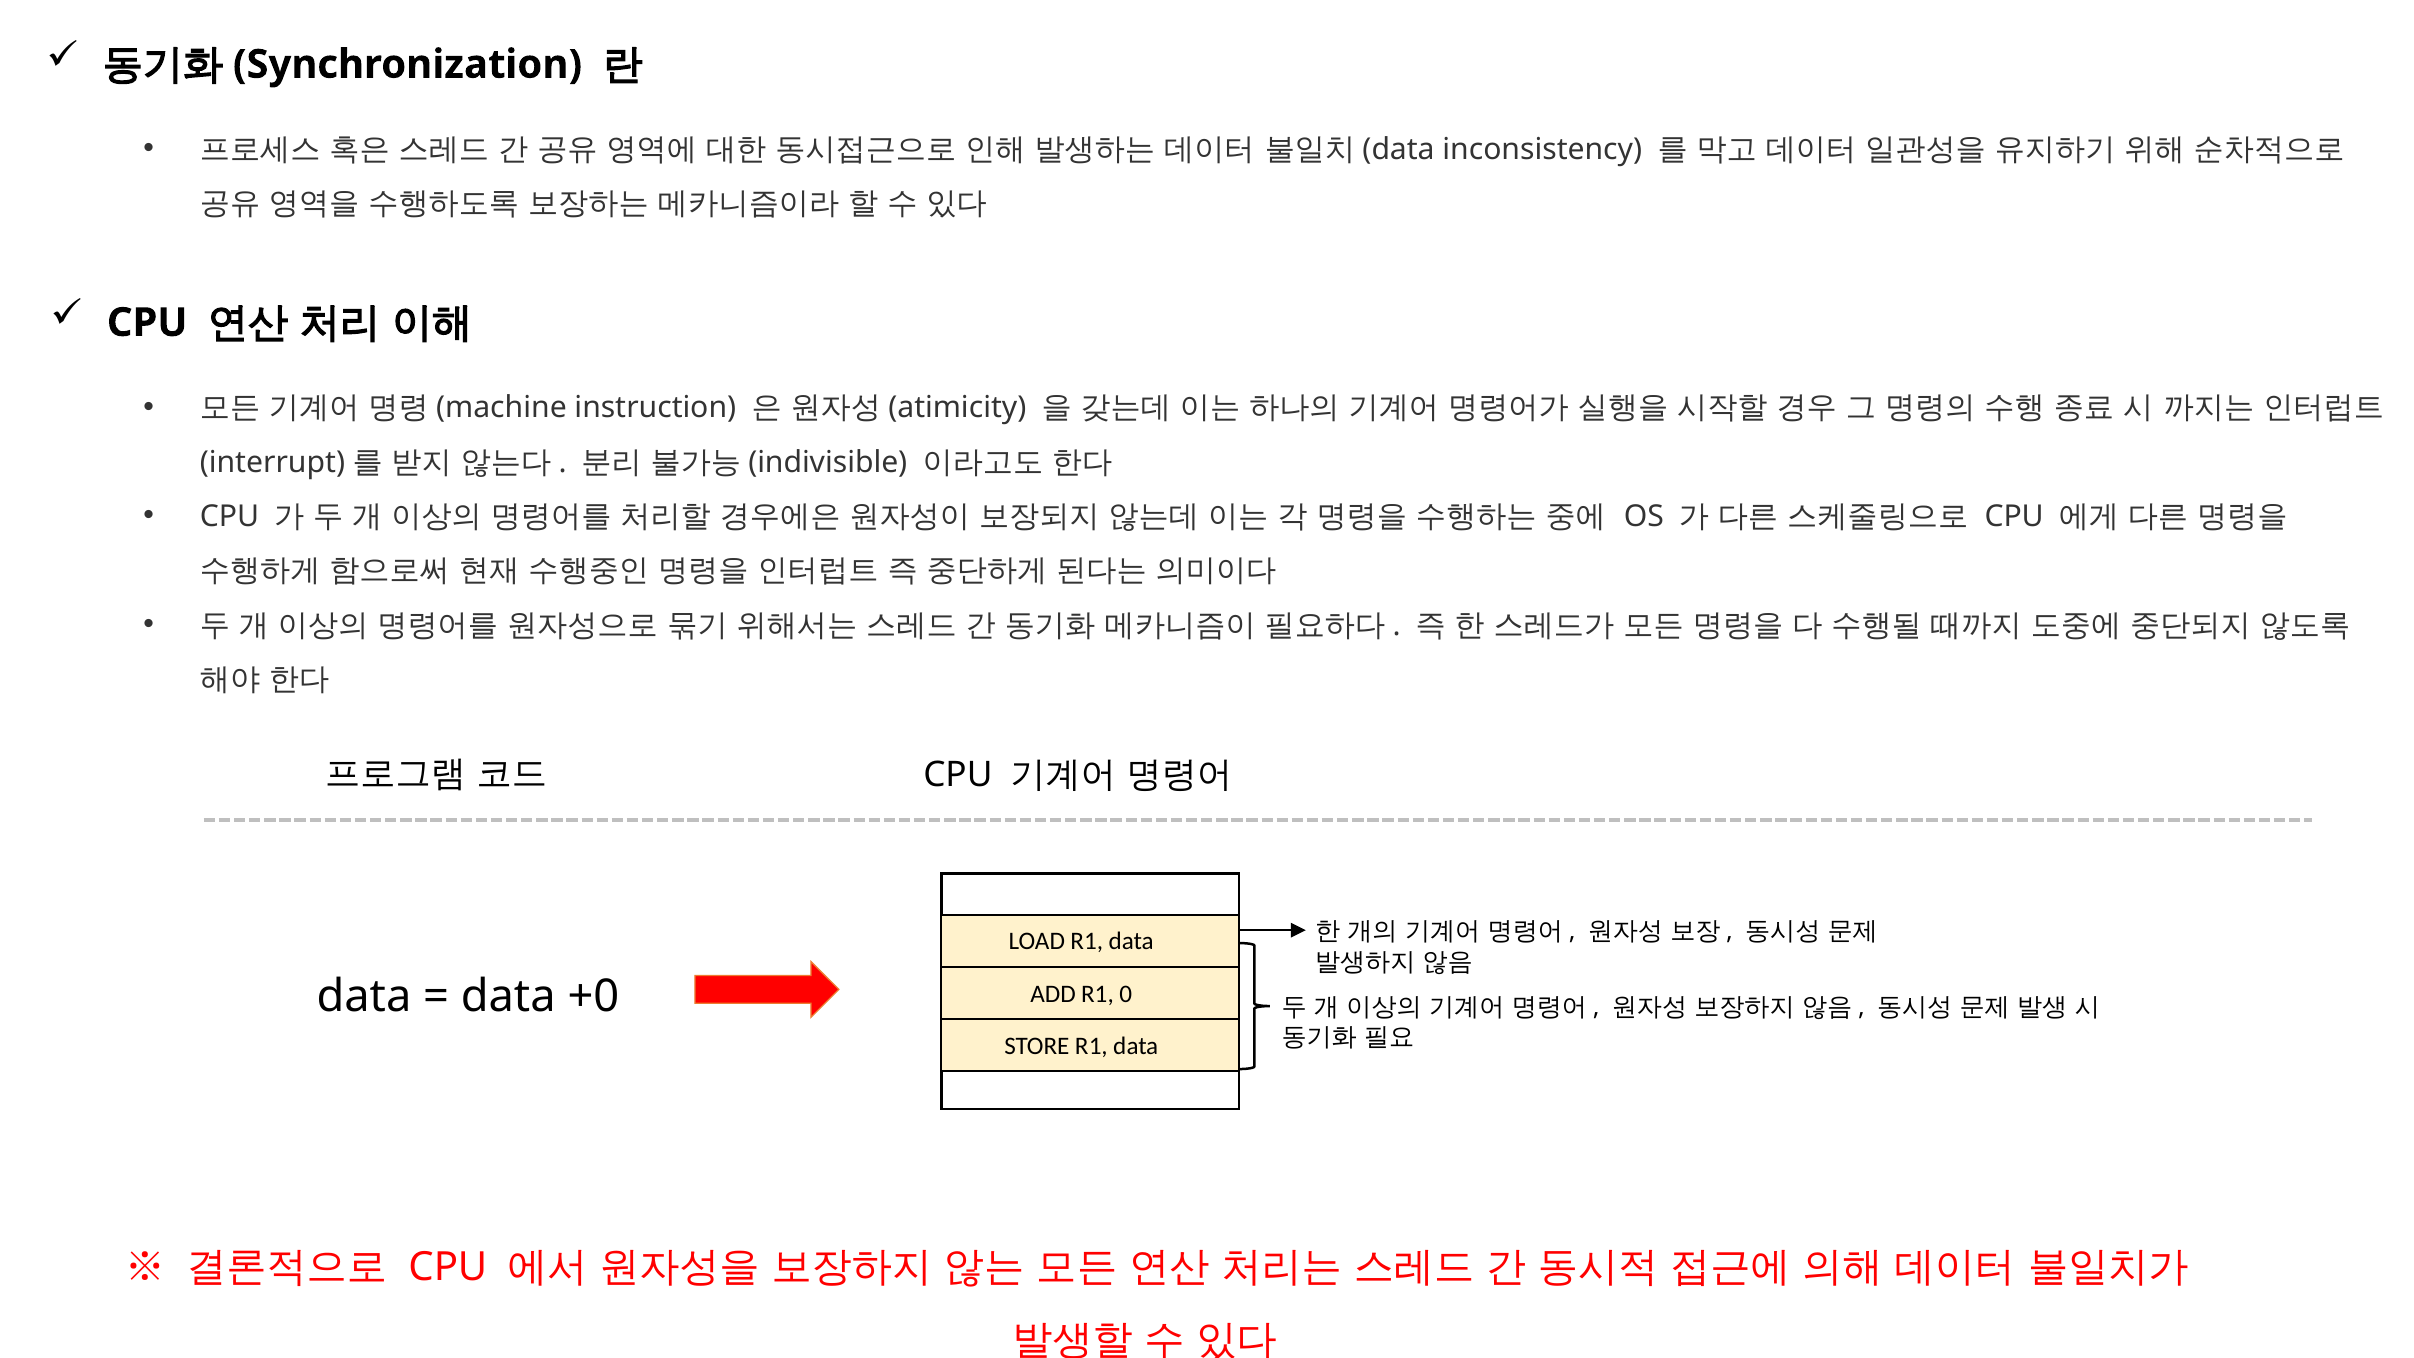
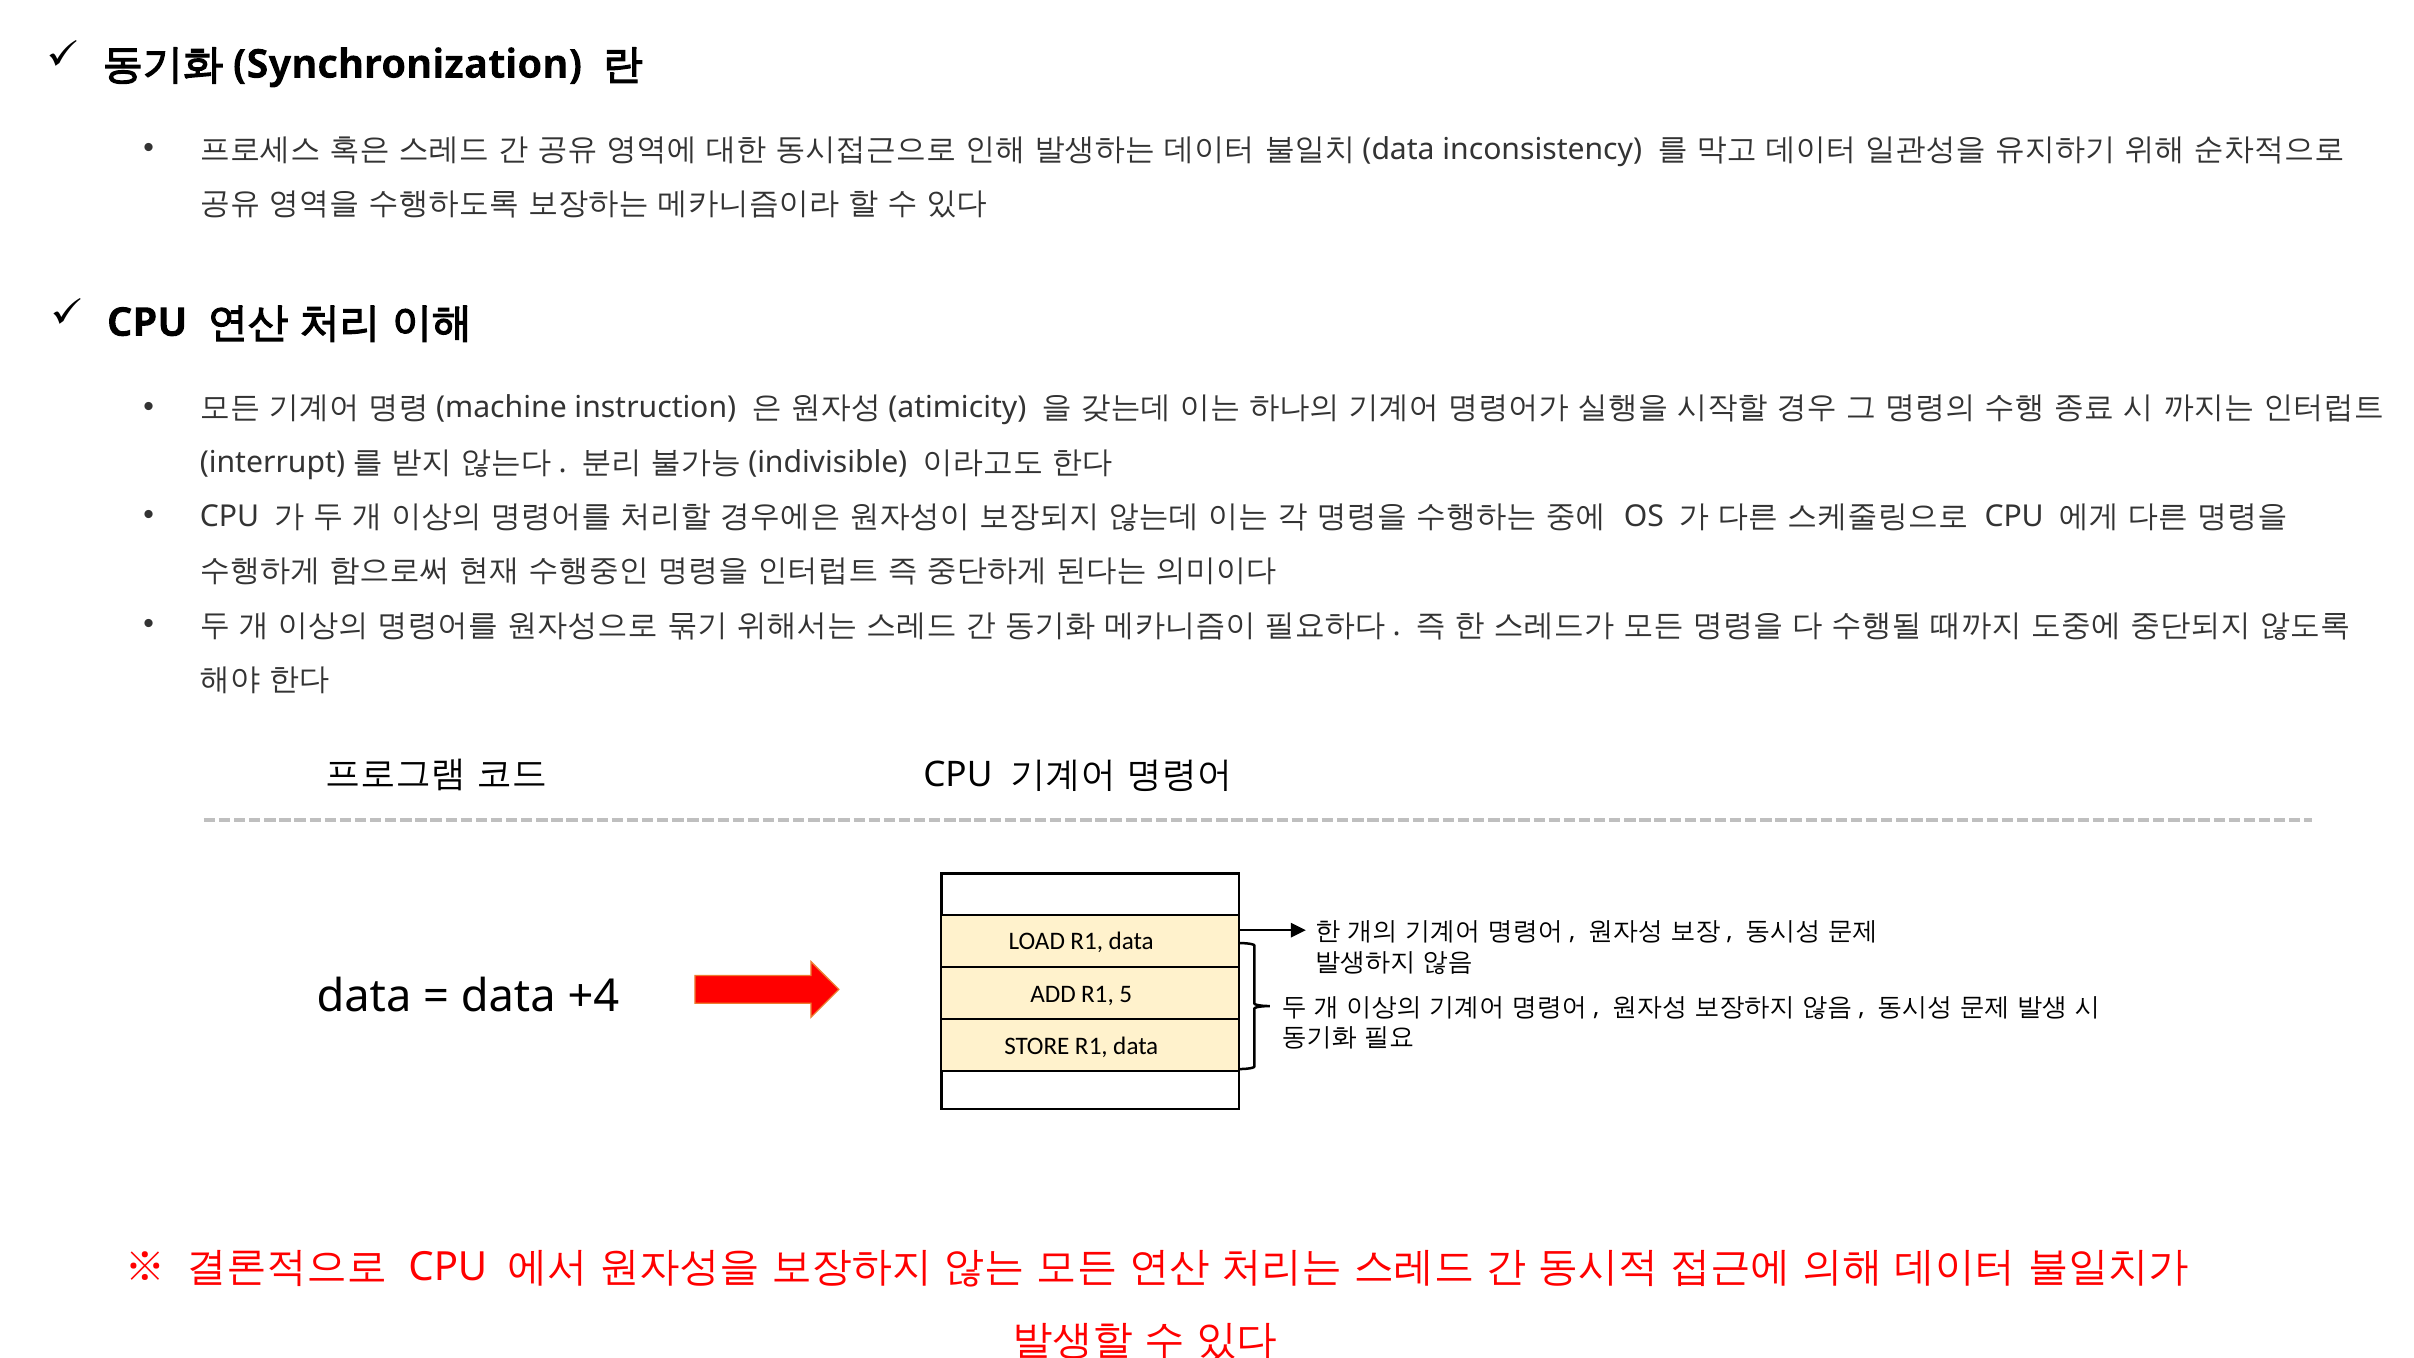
+0: +0 -> +4
0: 0 -> 5
